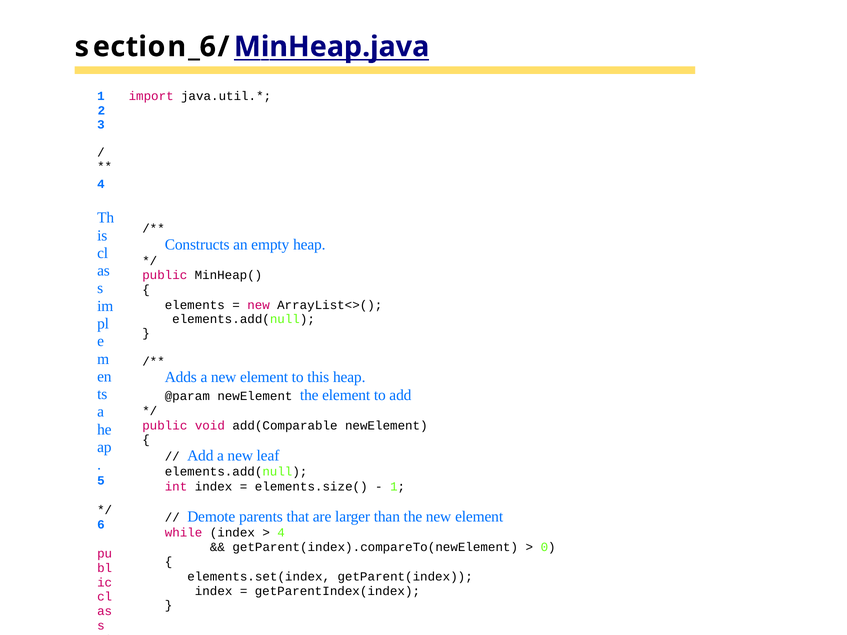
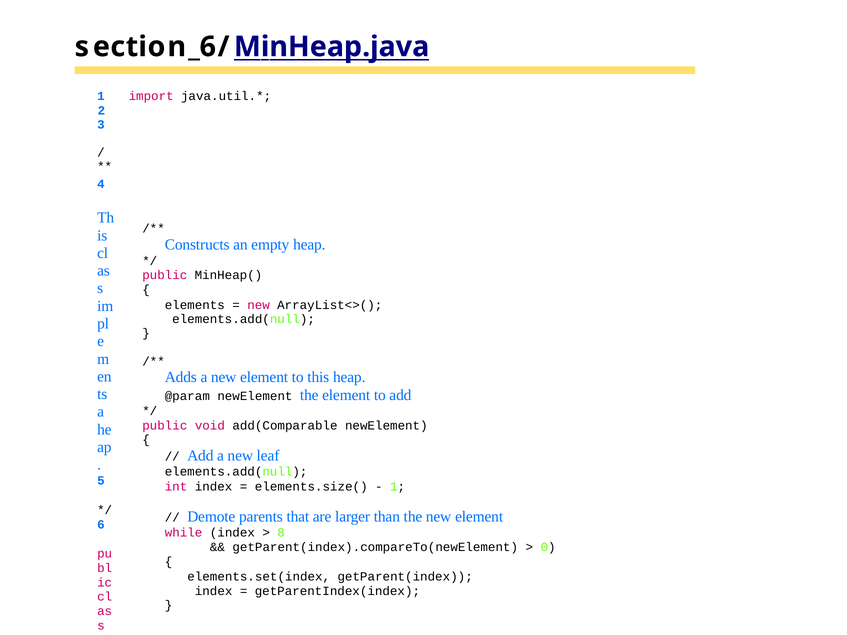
4 at (281, 533): 4 -> 8
